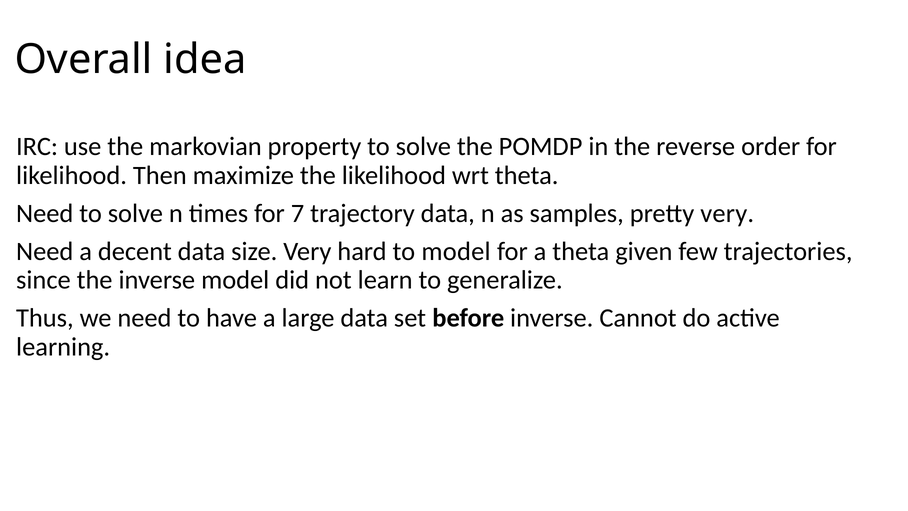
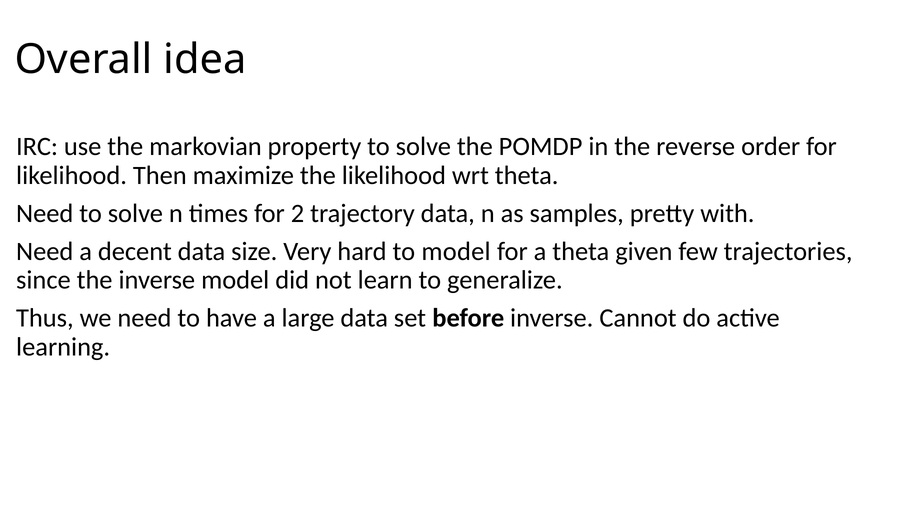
7: 7 -> 2
pretty very: very -> with
